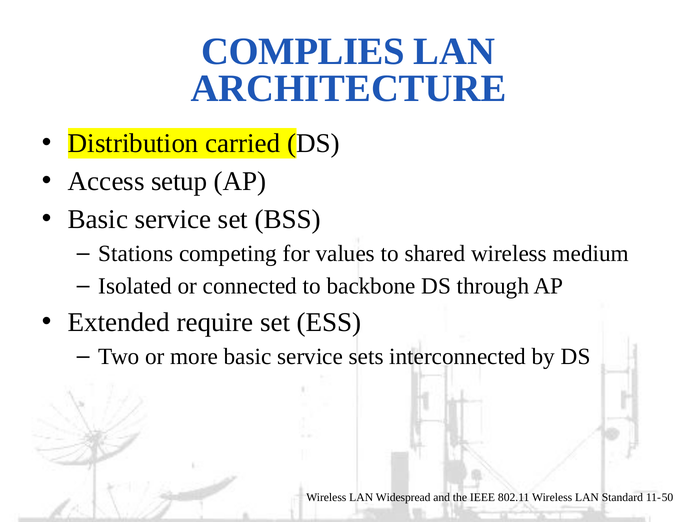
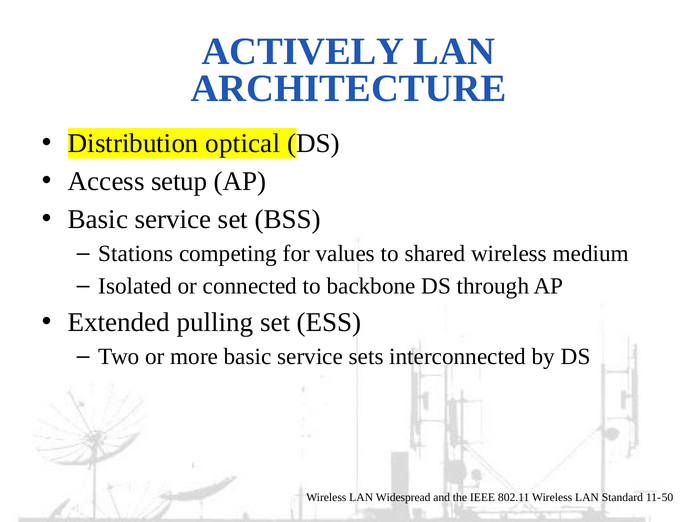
COMPLIES: COMPLIES -> ACTIVELY
carried: carried -> optical
require: require -> pulling
